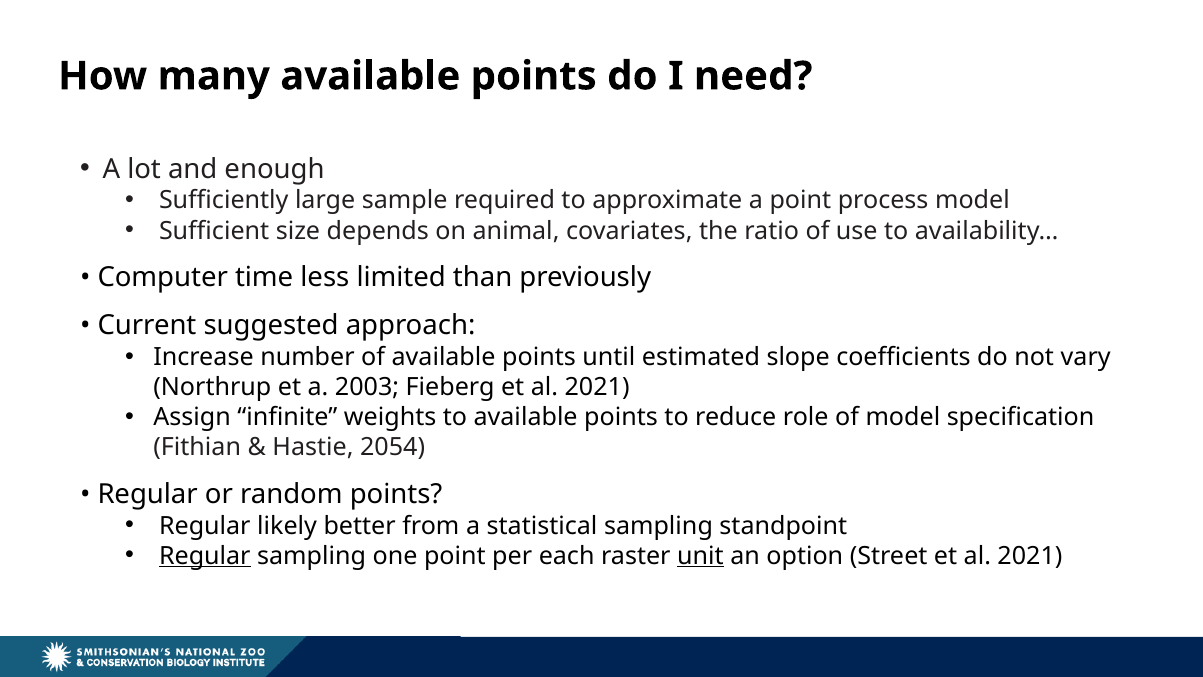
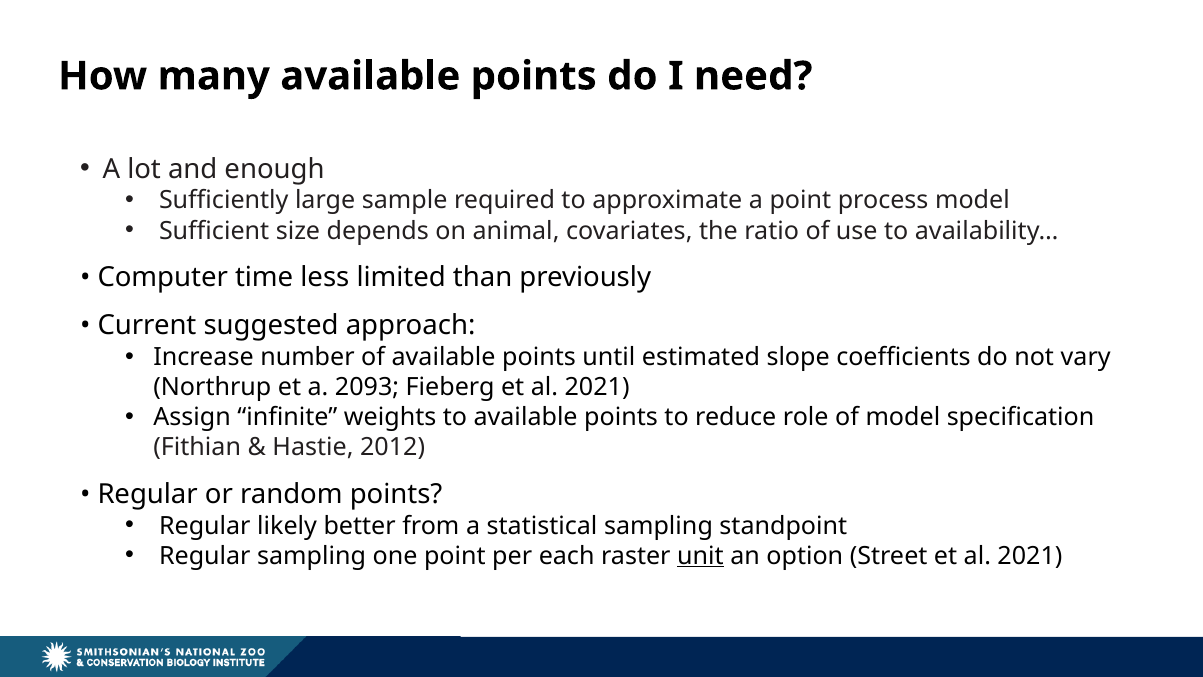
2003: 2003 -> 2093
2054: 2054 -> 2012
Regular at (205, 556) underline: present -> none
